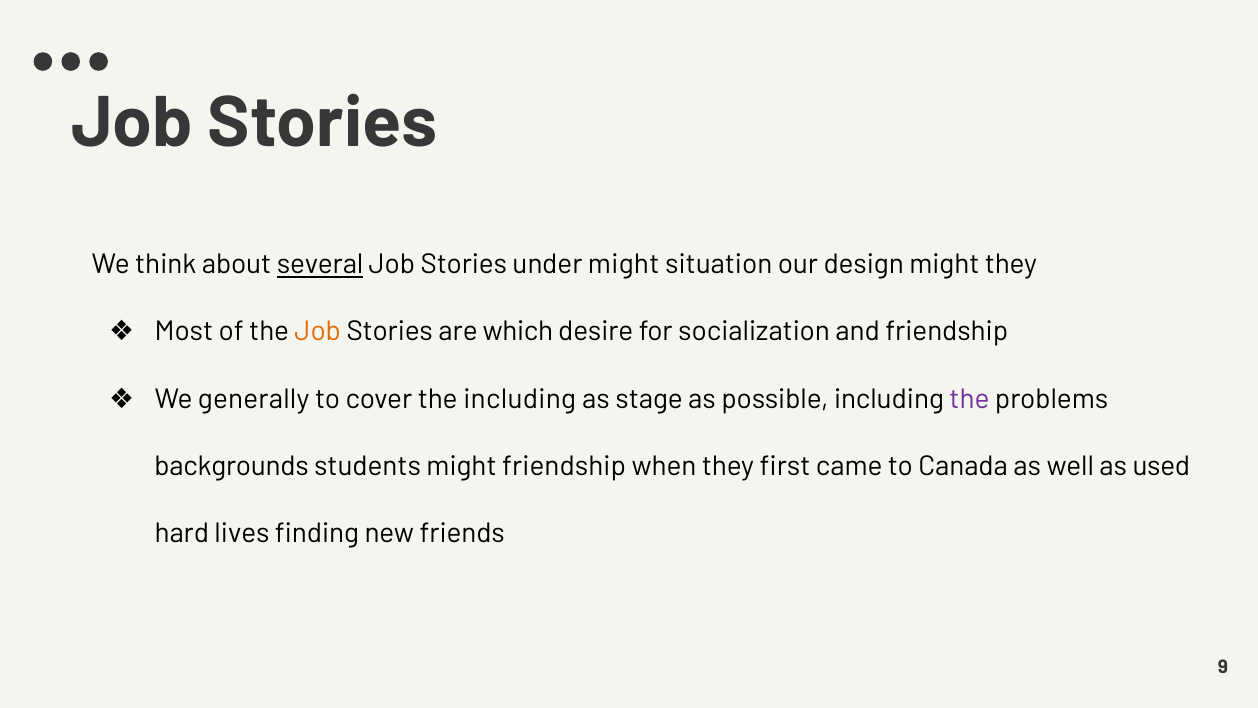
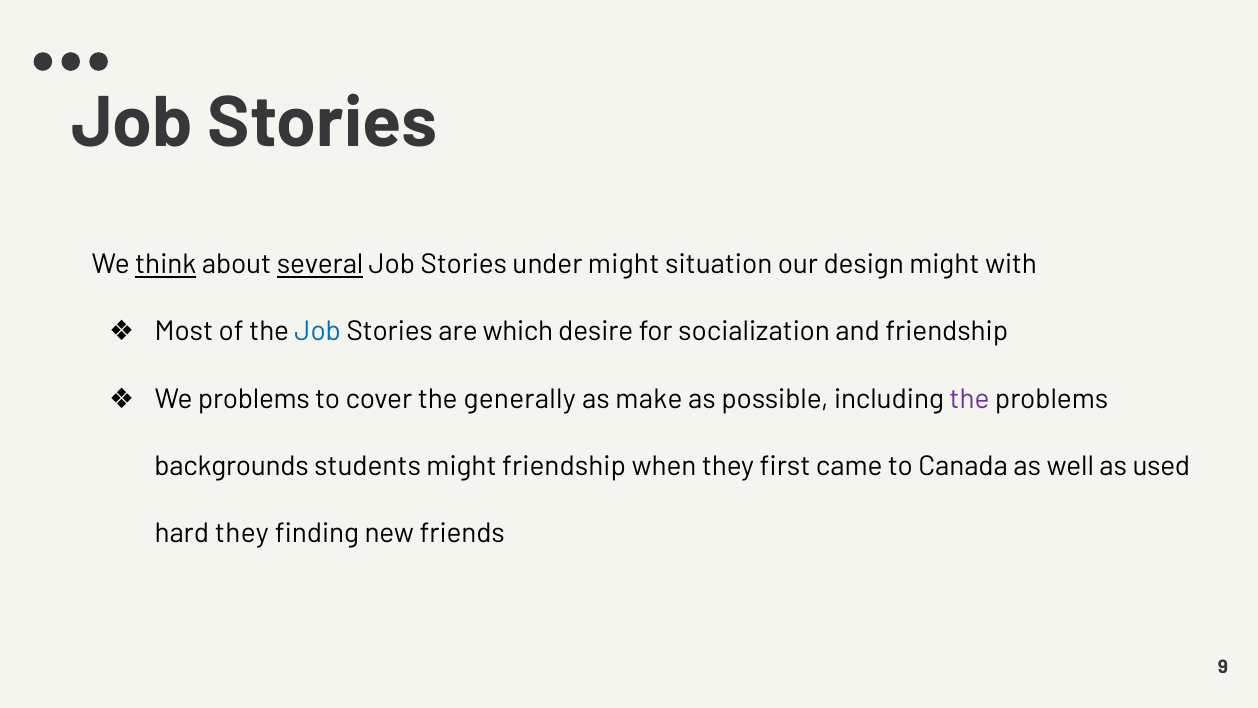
think underline: none -> present
might they: they -> with
Job at (318, 332) colour: orange -> blue
We generally: generally -> problems
the including: including -> generally
stage: stage -> make
hard lives: lives -> they
